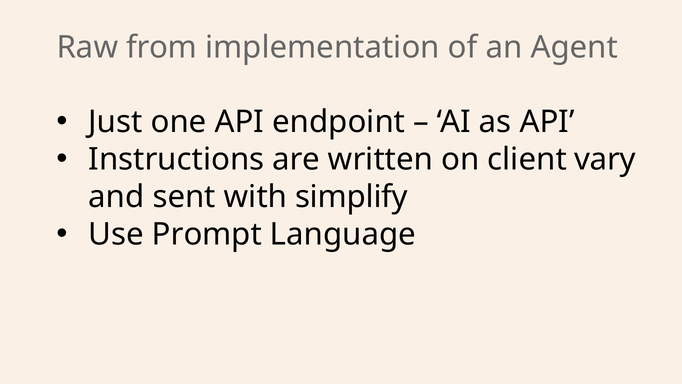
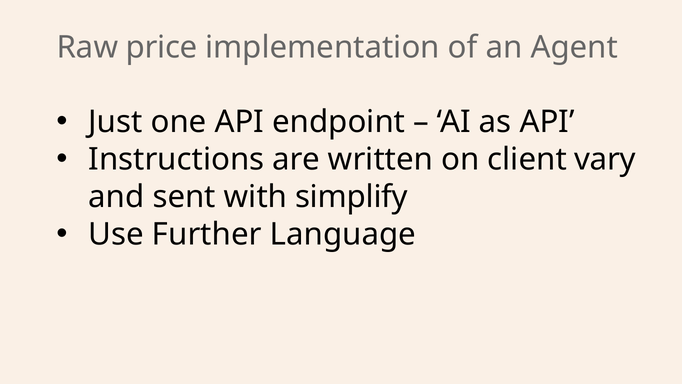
from: from -> price
Prompt: Prompt -> Further
